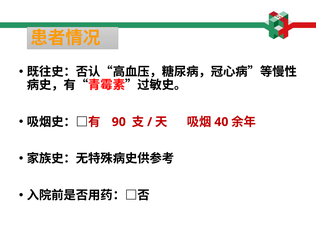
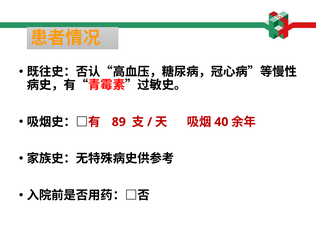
90: 90 -> 89
